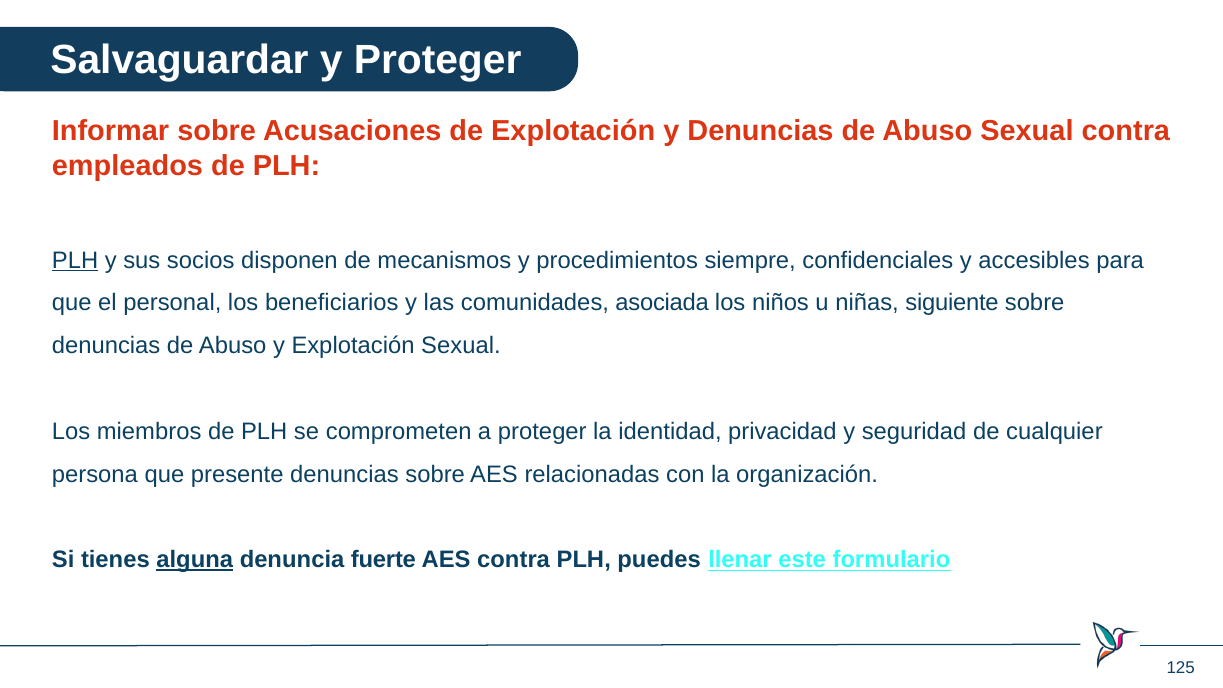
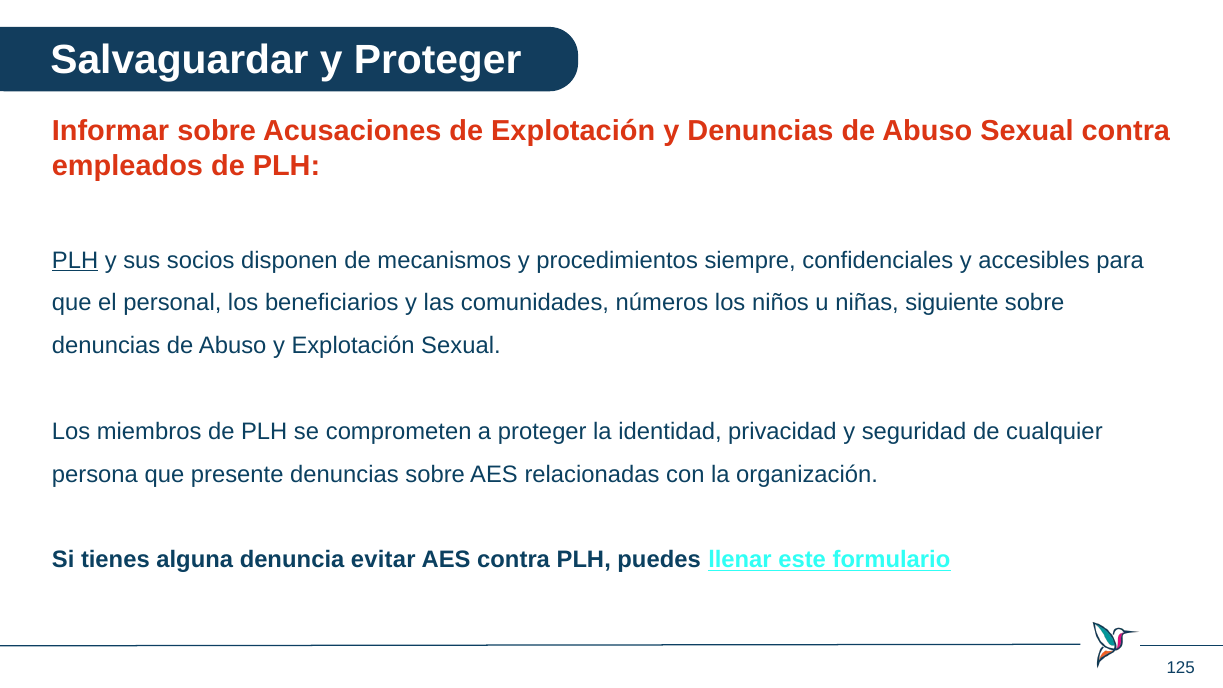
asociada: asociada -> números
alguna underline: present -> none
fuerte: fuerte -> evitar
